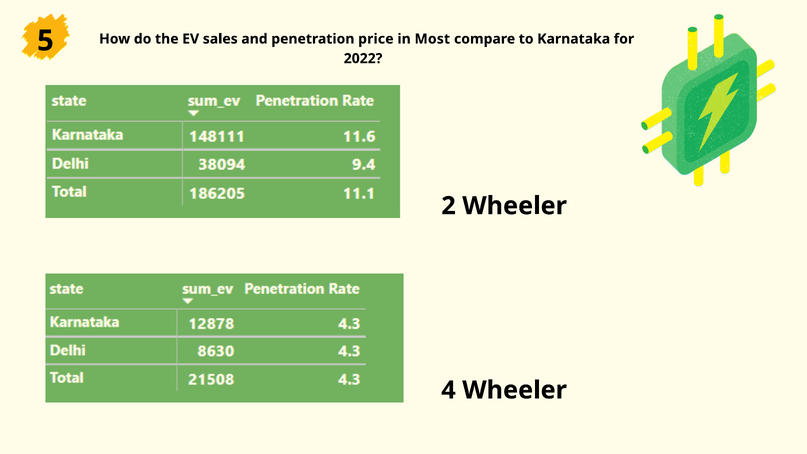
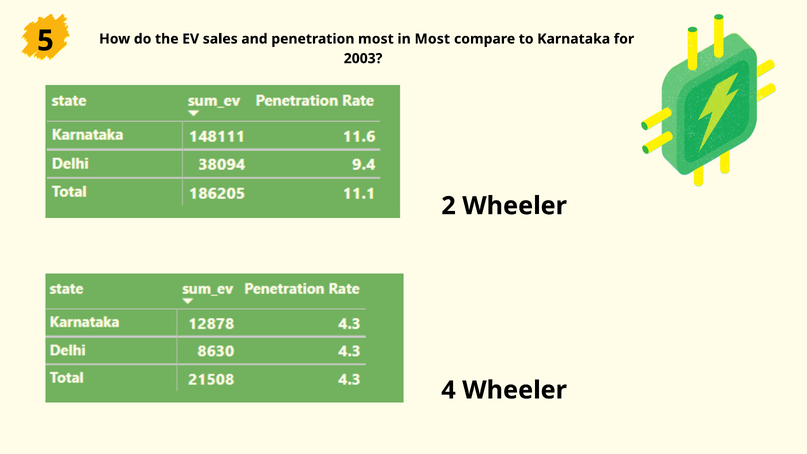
penetration price: price -> most
2022: 2022 -> 2003
